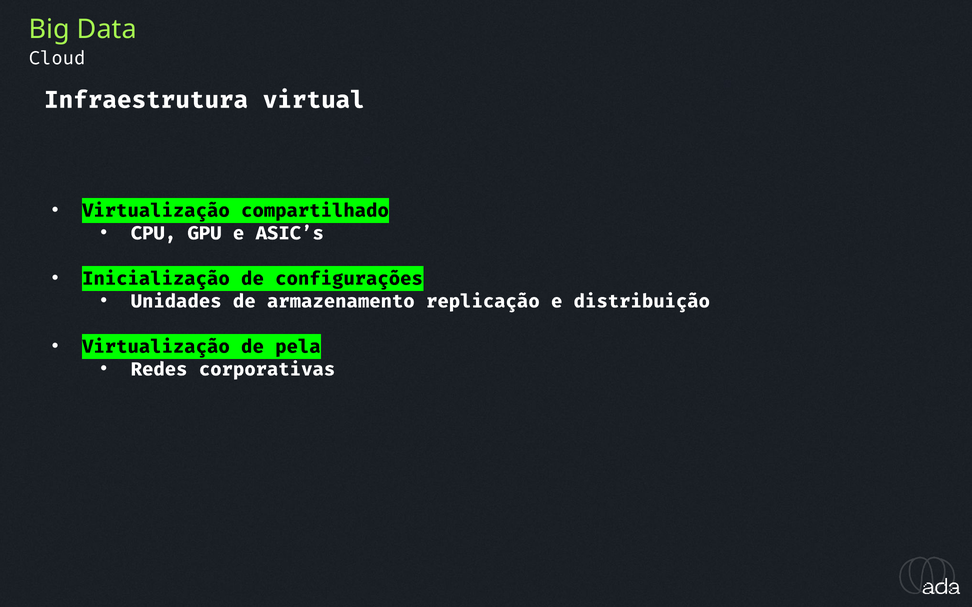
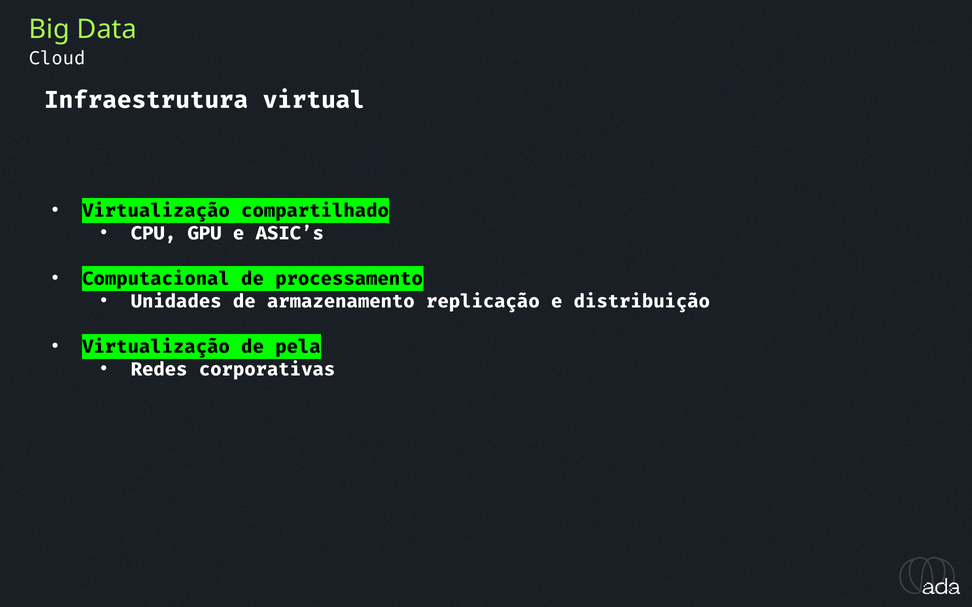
Inicialização: Inicialização -> Computacional
configurações: configurações -> processamento
